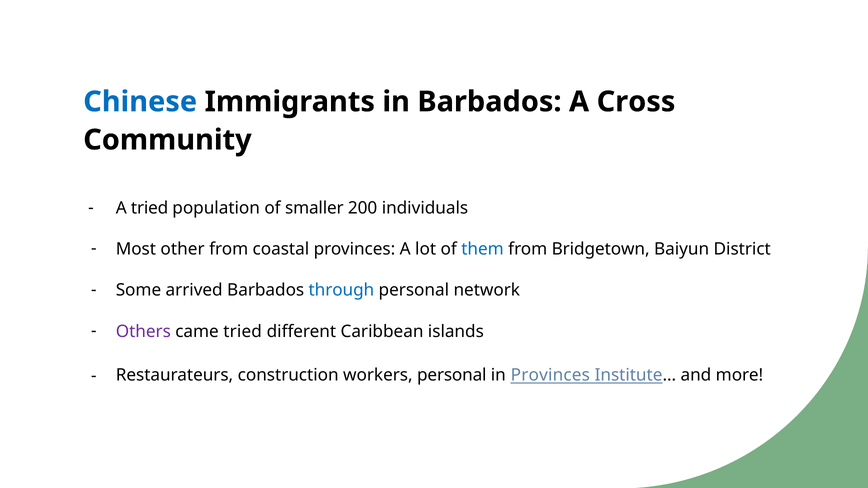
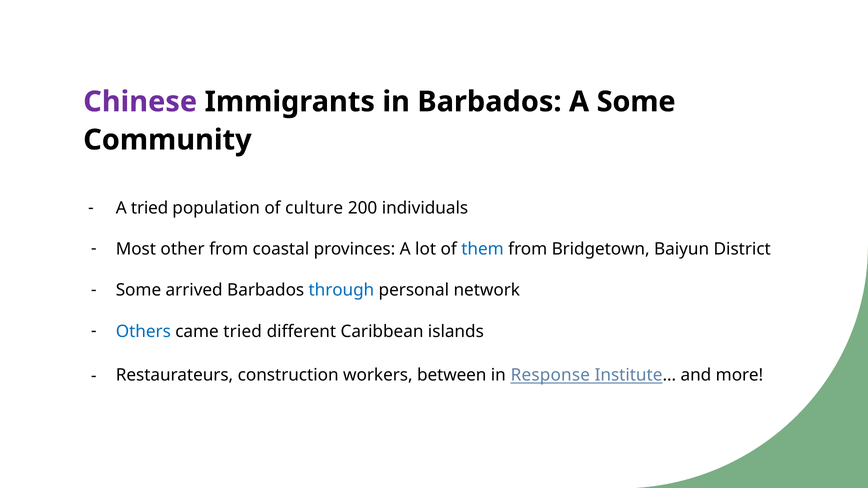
Chinese colour: blue -> purple
A Cross: Cross -> Some
smaller: smaller -> culture
Others colour: purple -> blue
workers personal: personal -> between
in Provinces: Provinces -> Response
